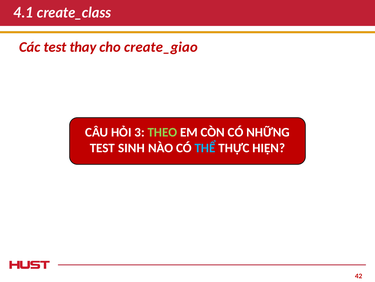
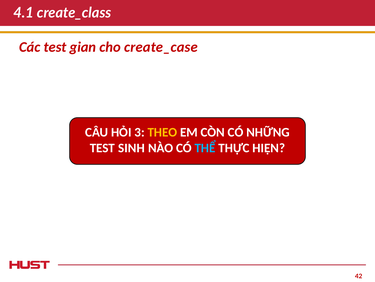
thay: thay -> gian
create_giao: create_giao -> create_case
THEO colour: light green -> yellow
